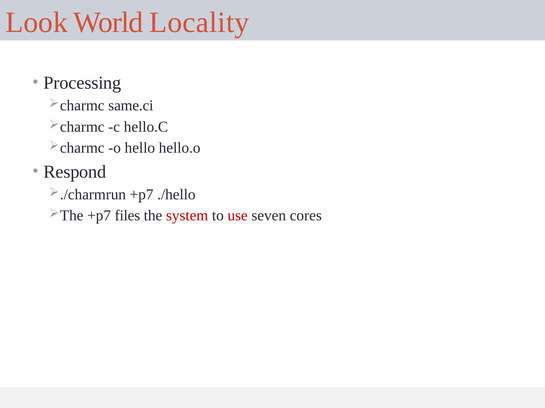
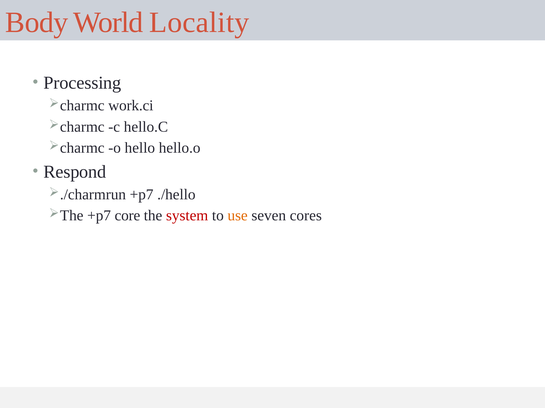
Look: Look -> Body
same.ci: same.ci -> work.ci
files: files -> core
use colour: red -> orange
